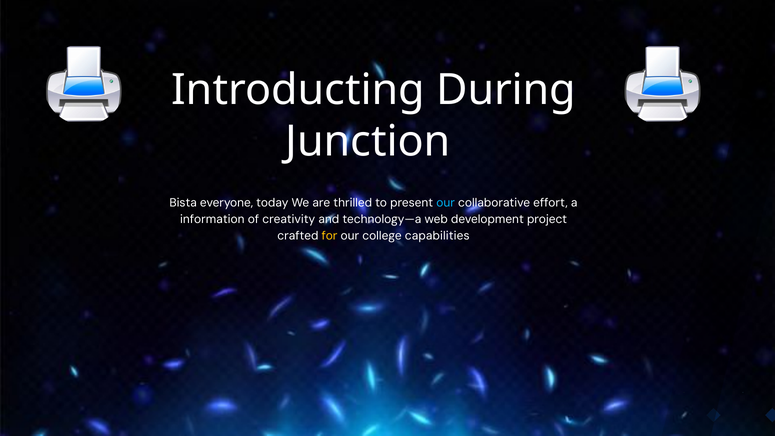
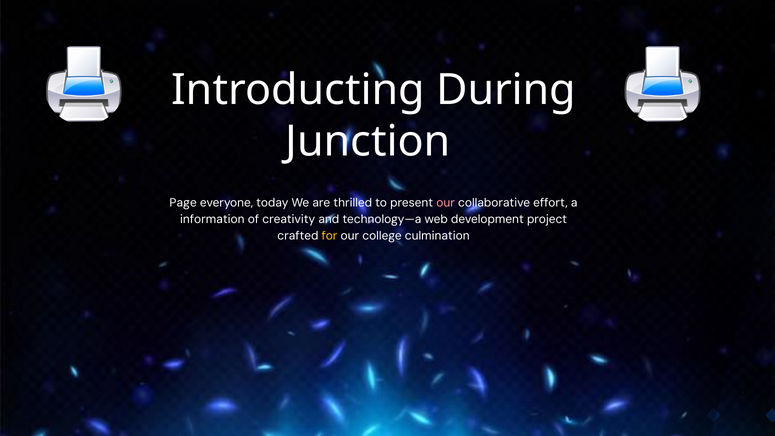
Bista: Bista -> Page
our at (446, 203) colour: light blue -> pink
capabilities: capabilities -> culmination
